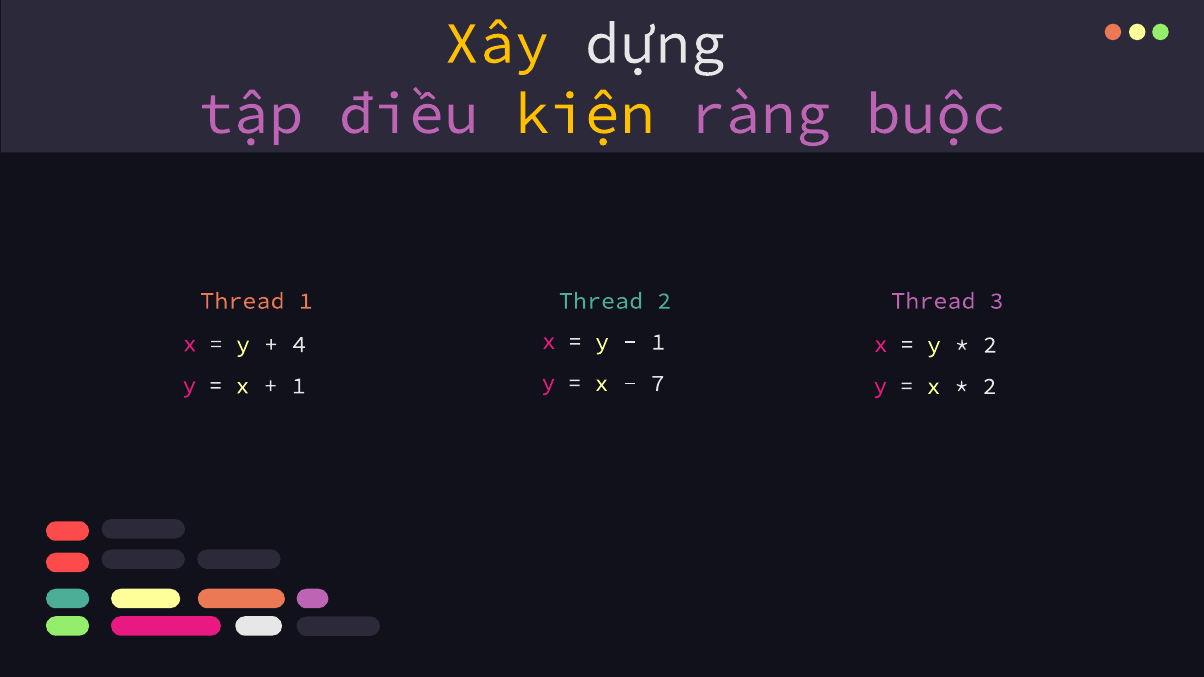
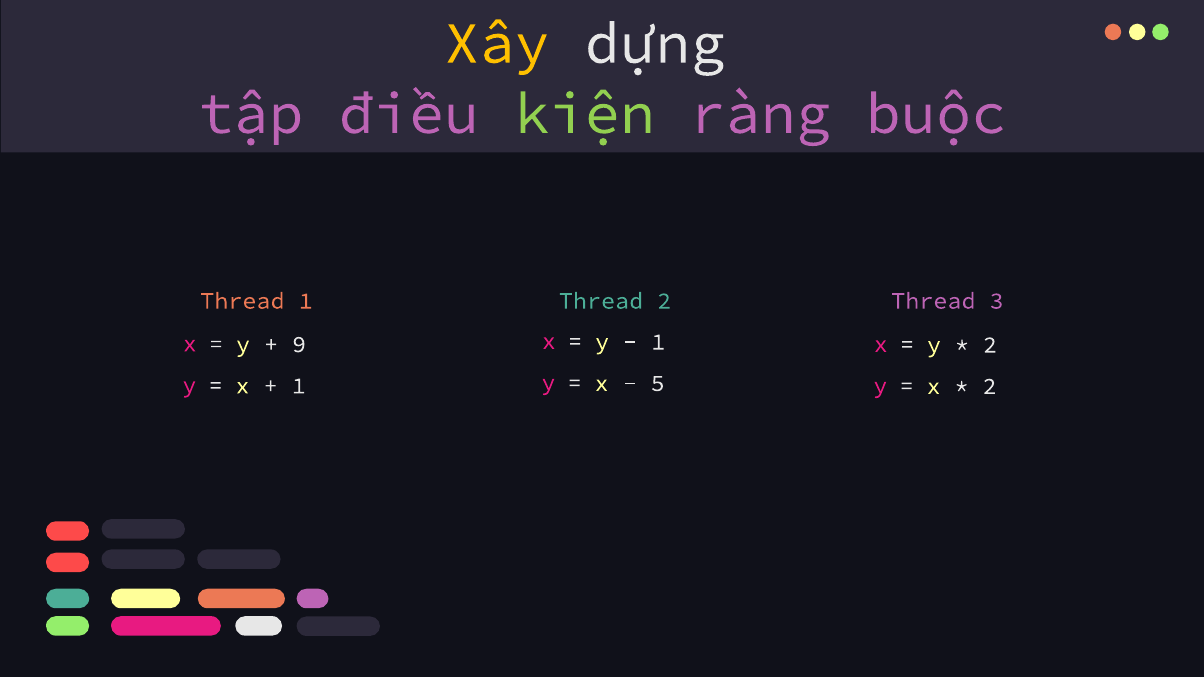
kiện colour: yellow -> light green
4: 4 -> 9
7: 7 -> 5
